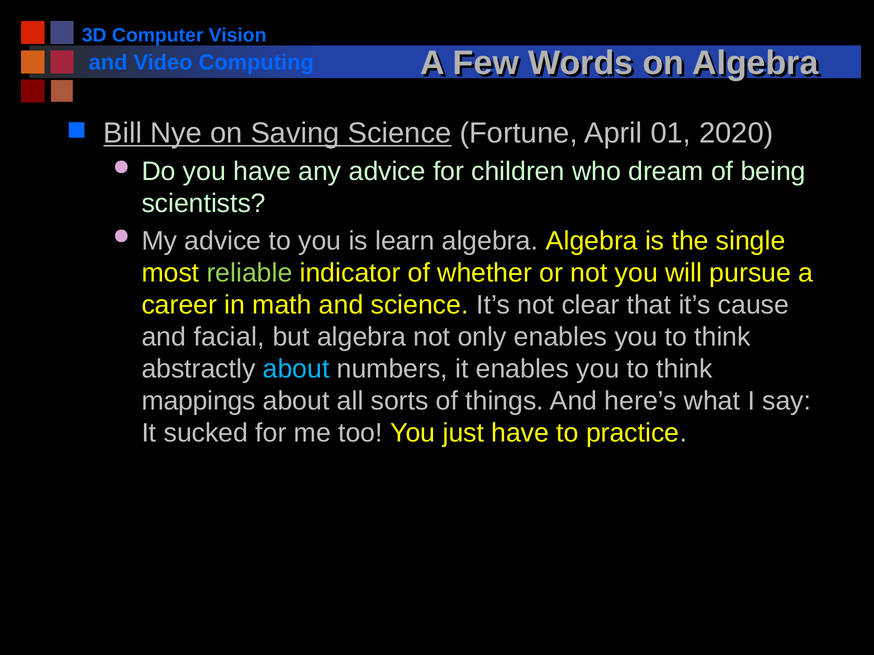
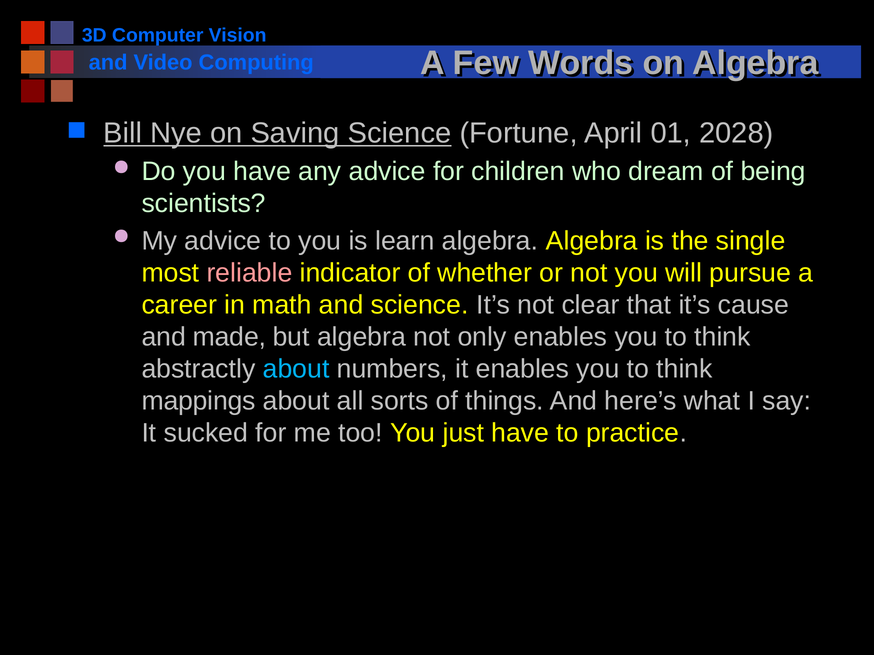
2020: 2020 -> 2028
reliable colour: light green -> pink
facial: facial -> made
